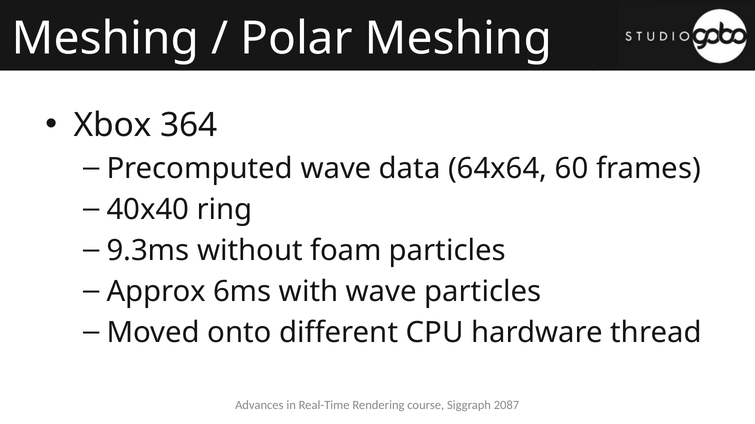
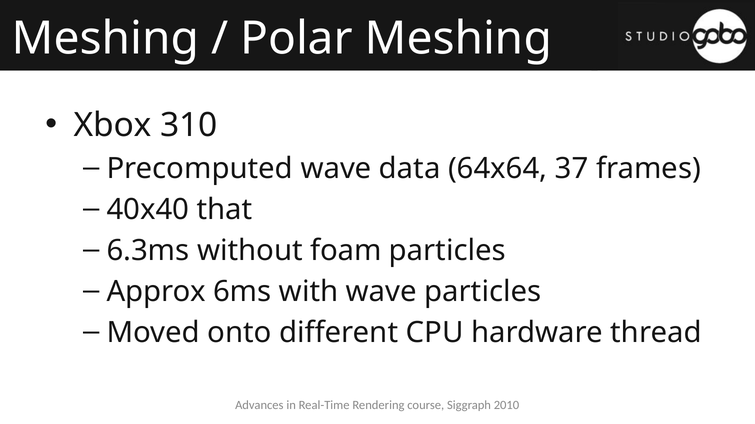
364: 364 -> 310
60: 60 -> 37
ring: ring -> that
9.3ms: 9.3ms -> 6.3ms
2087: 2087 -> 2010
